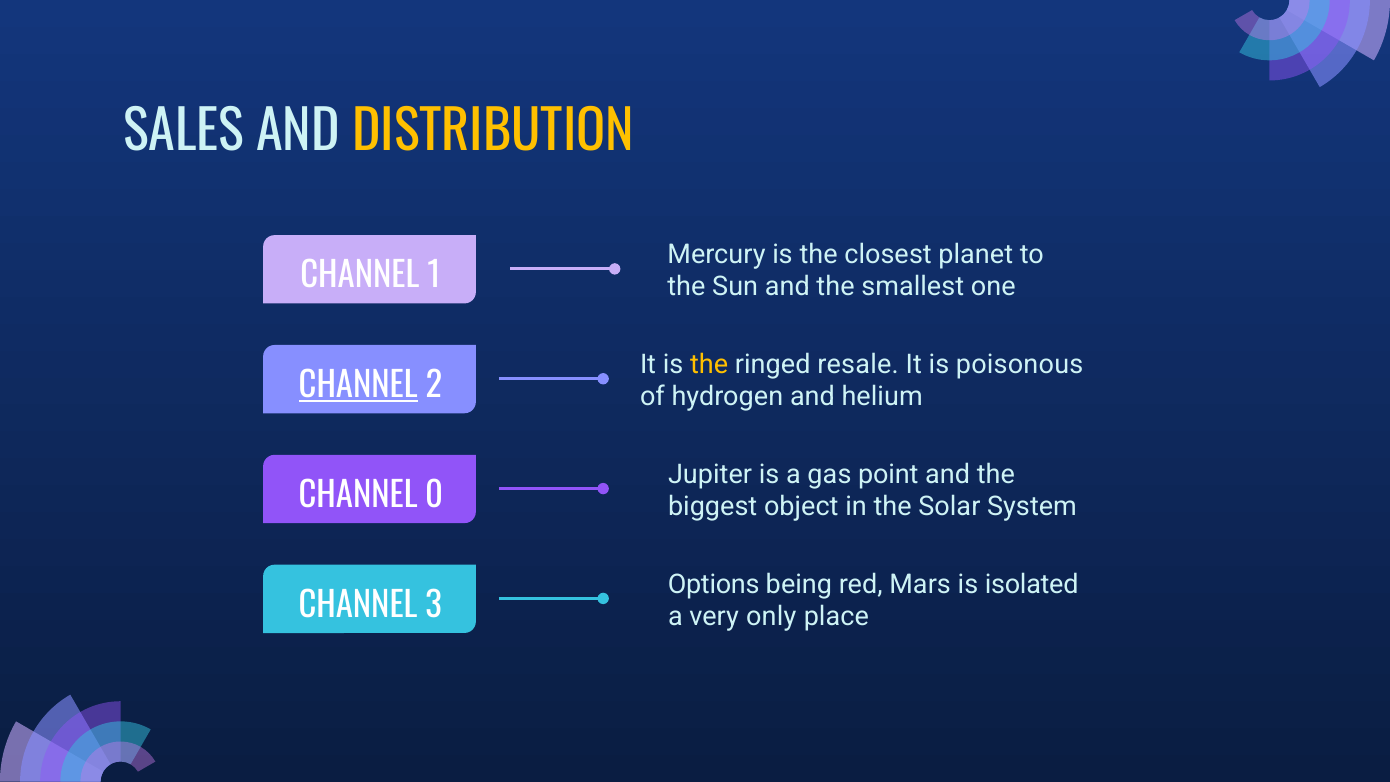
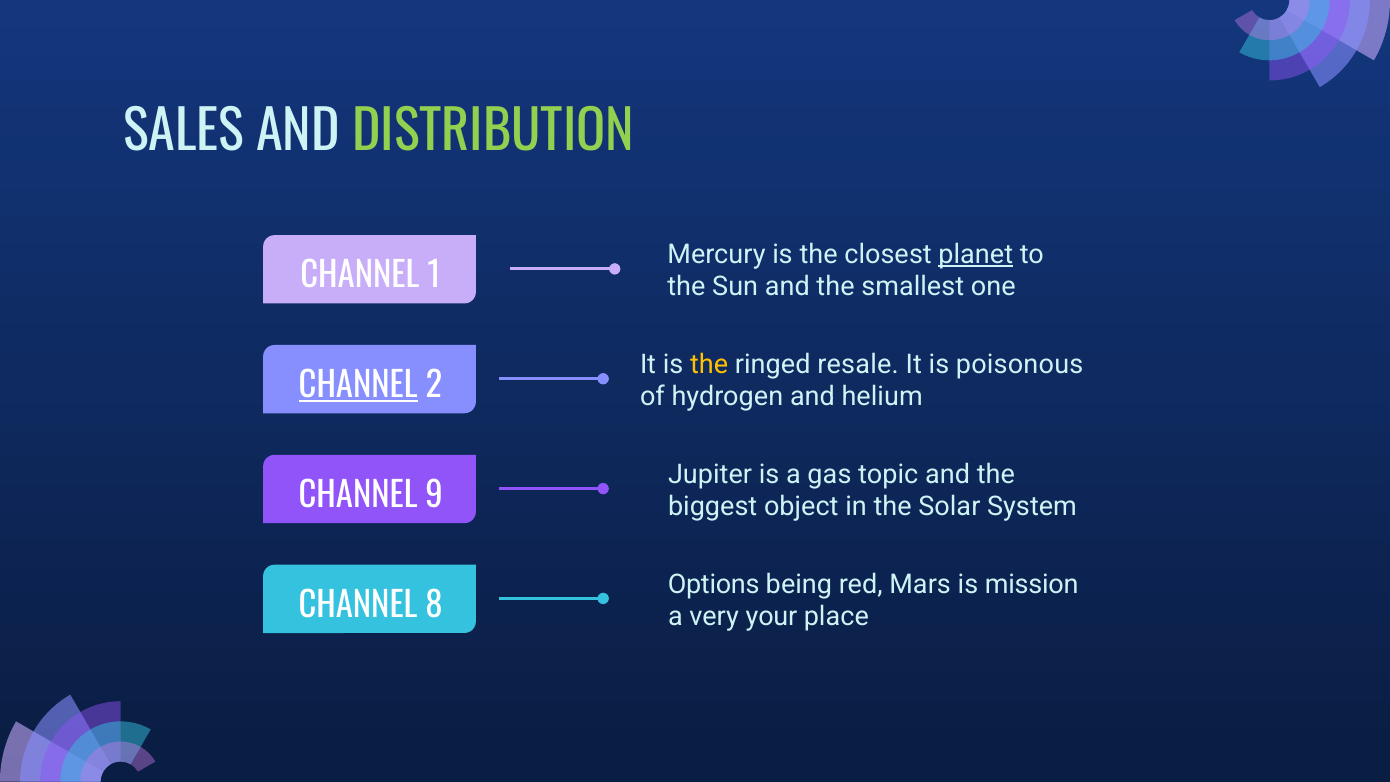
DISTRIBUTION colour: yellow -> light green
planet underline: none -> present
point: point -> topic
0: 0 -> 9
isolated: isolated -> mission
3: 3 -> 8
only: only -> your
